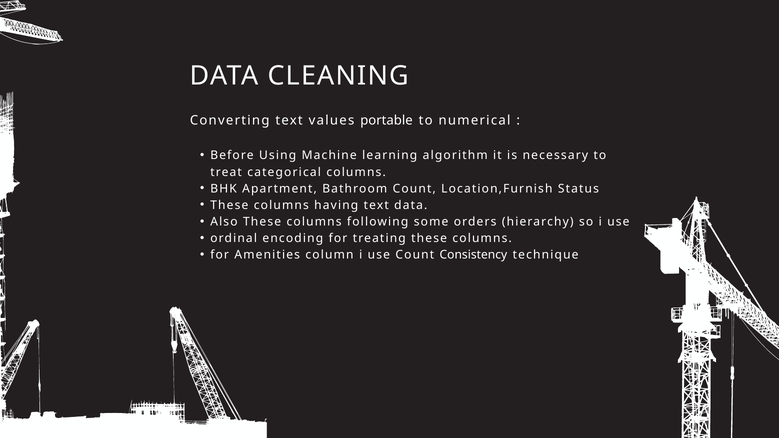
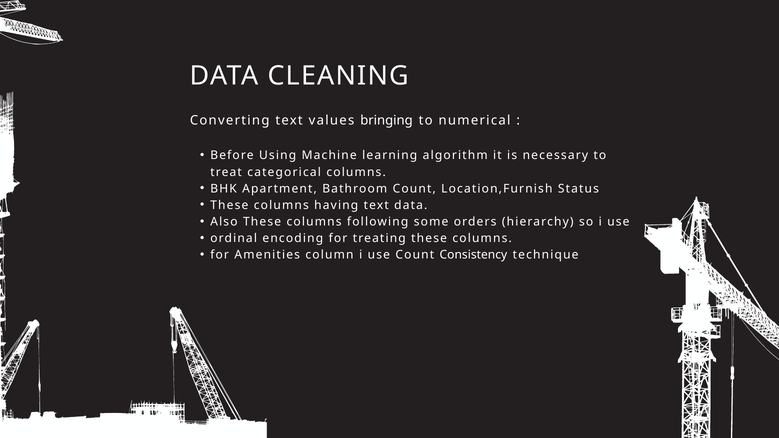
portable: portable -> bringing
